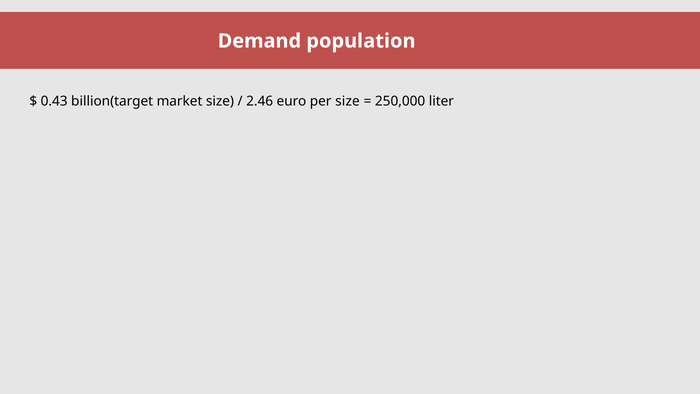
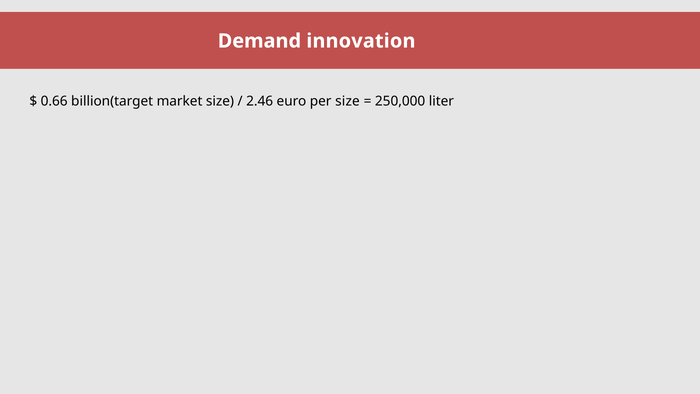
population: population -> innovation
0.43: 0.43 -> 0.66
